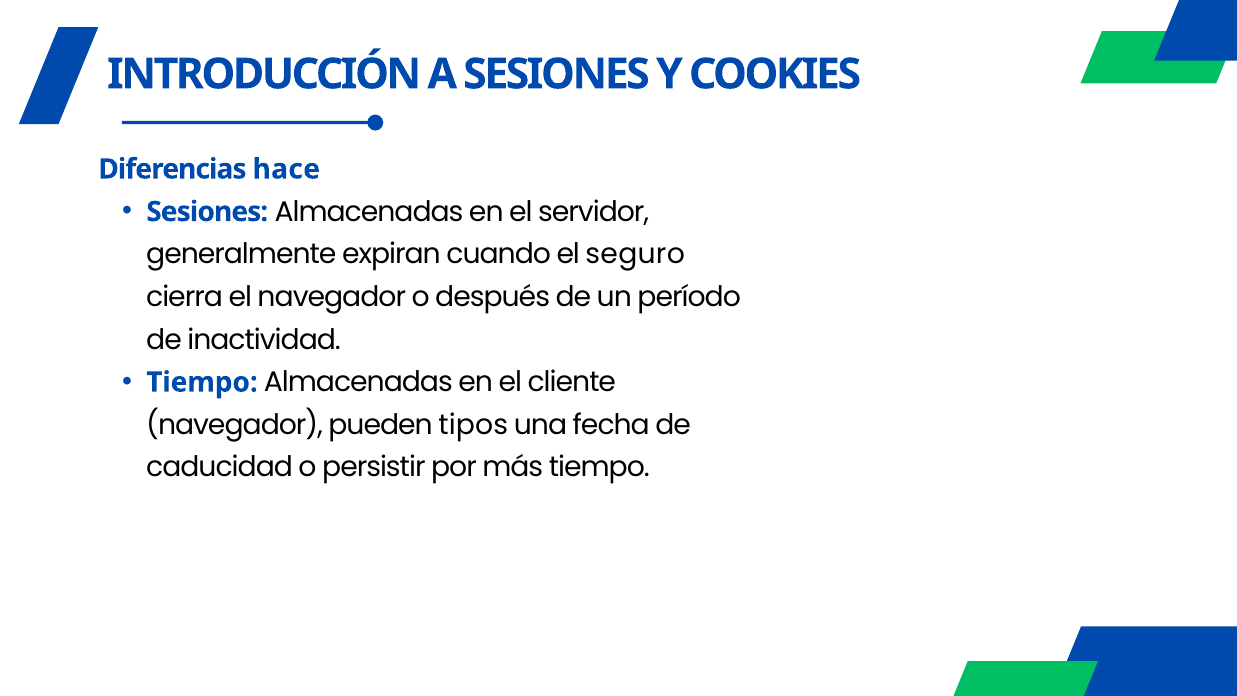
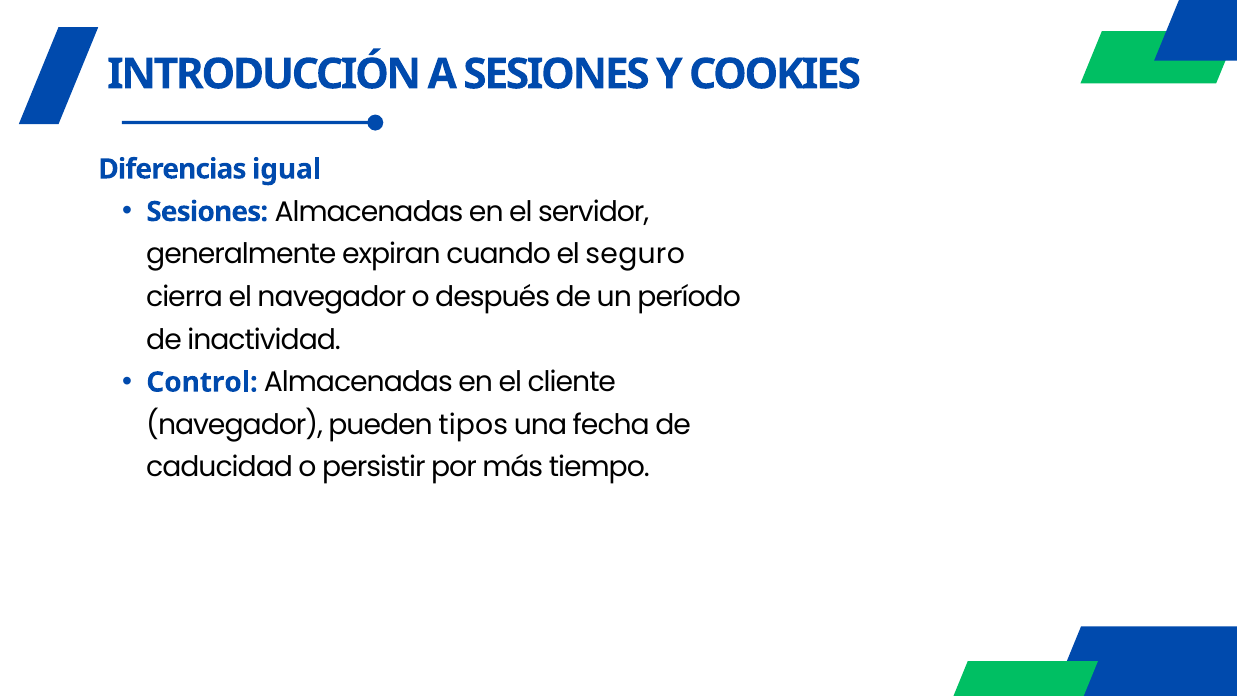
hace: hace -> igual
Tiempo at (202, 382): Tiempo -> Control
